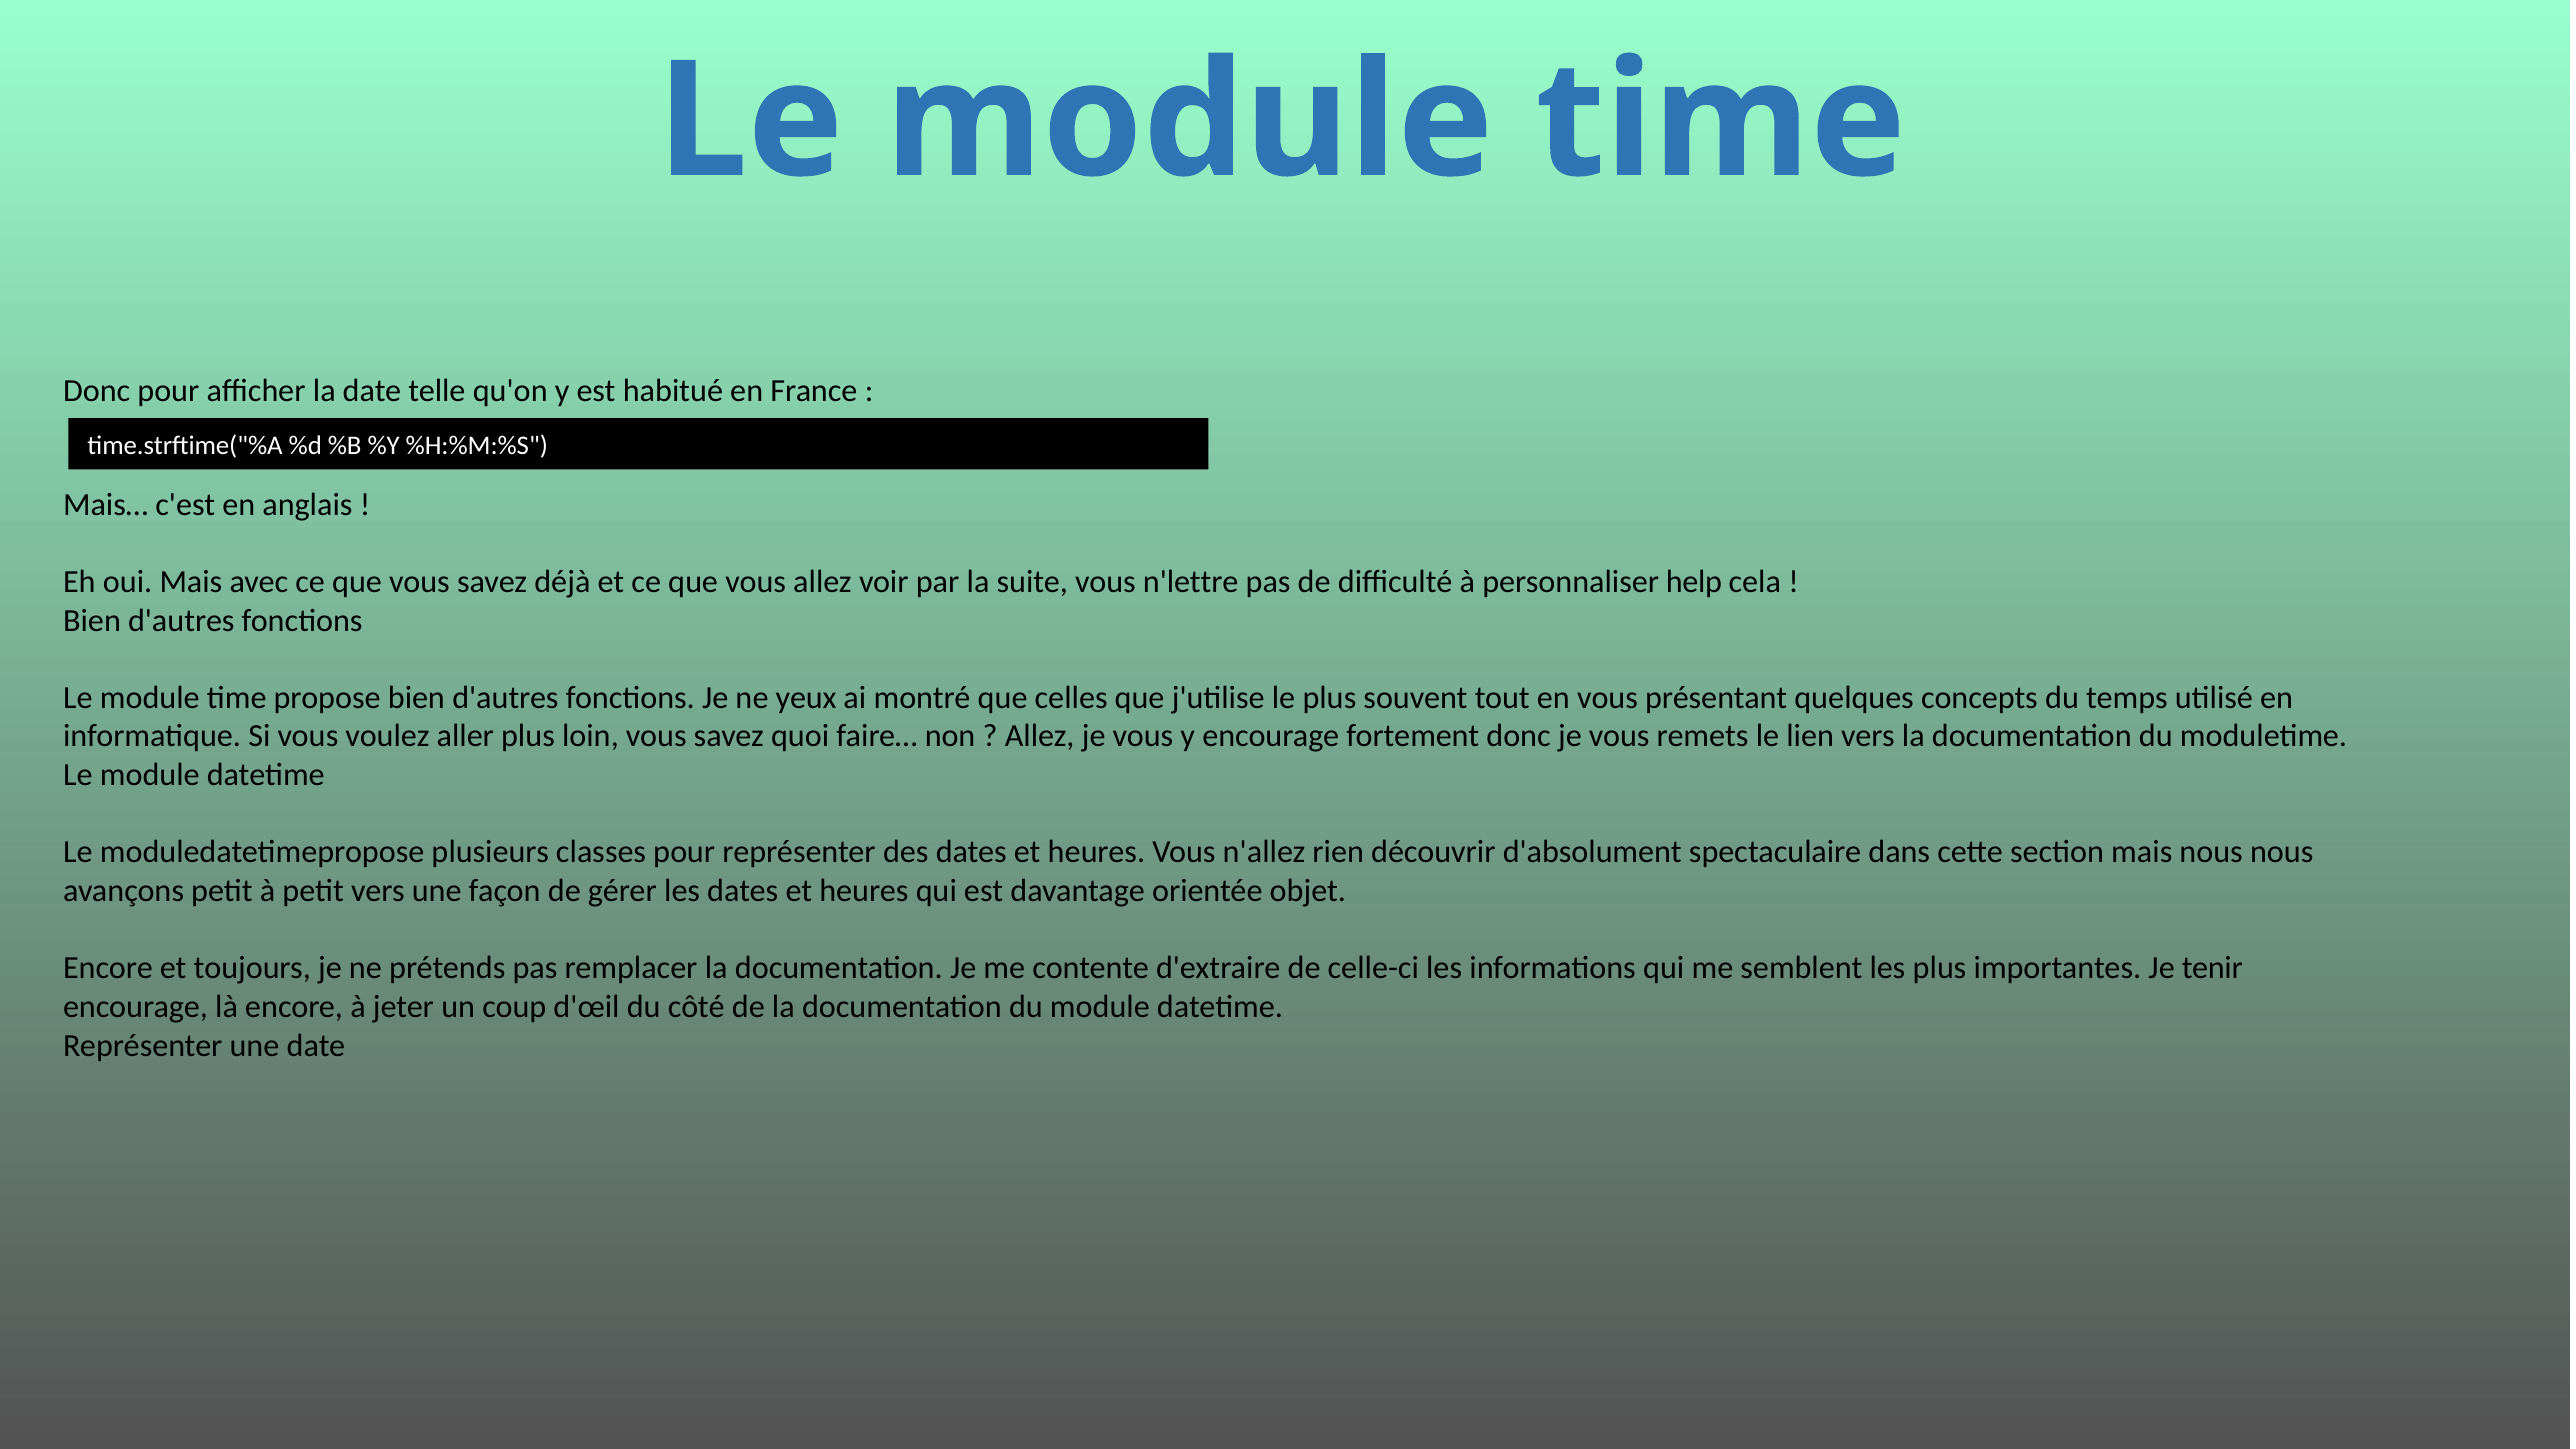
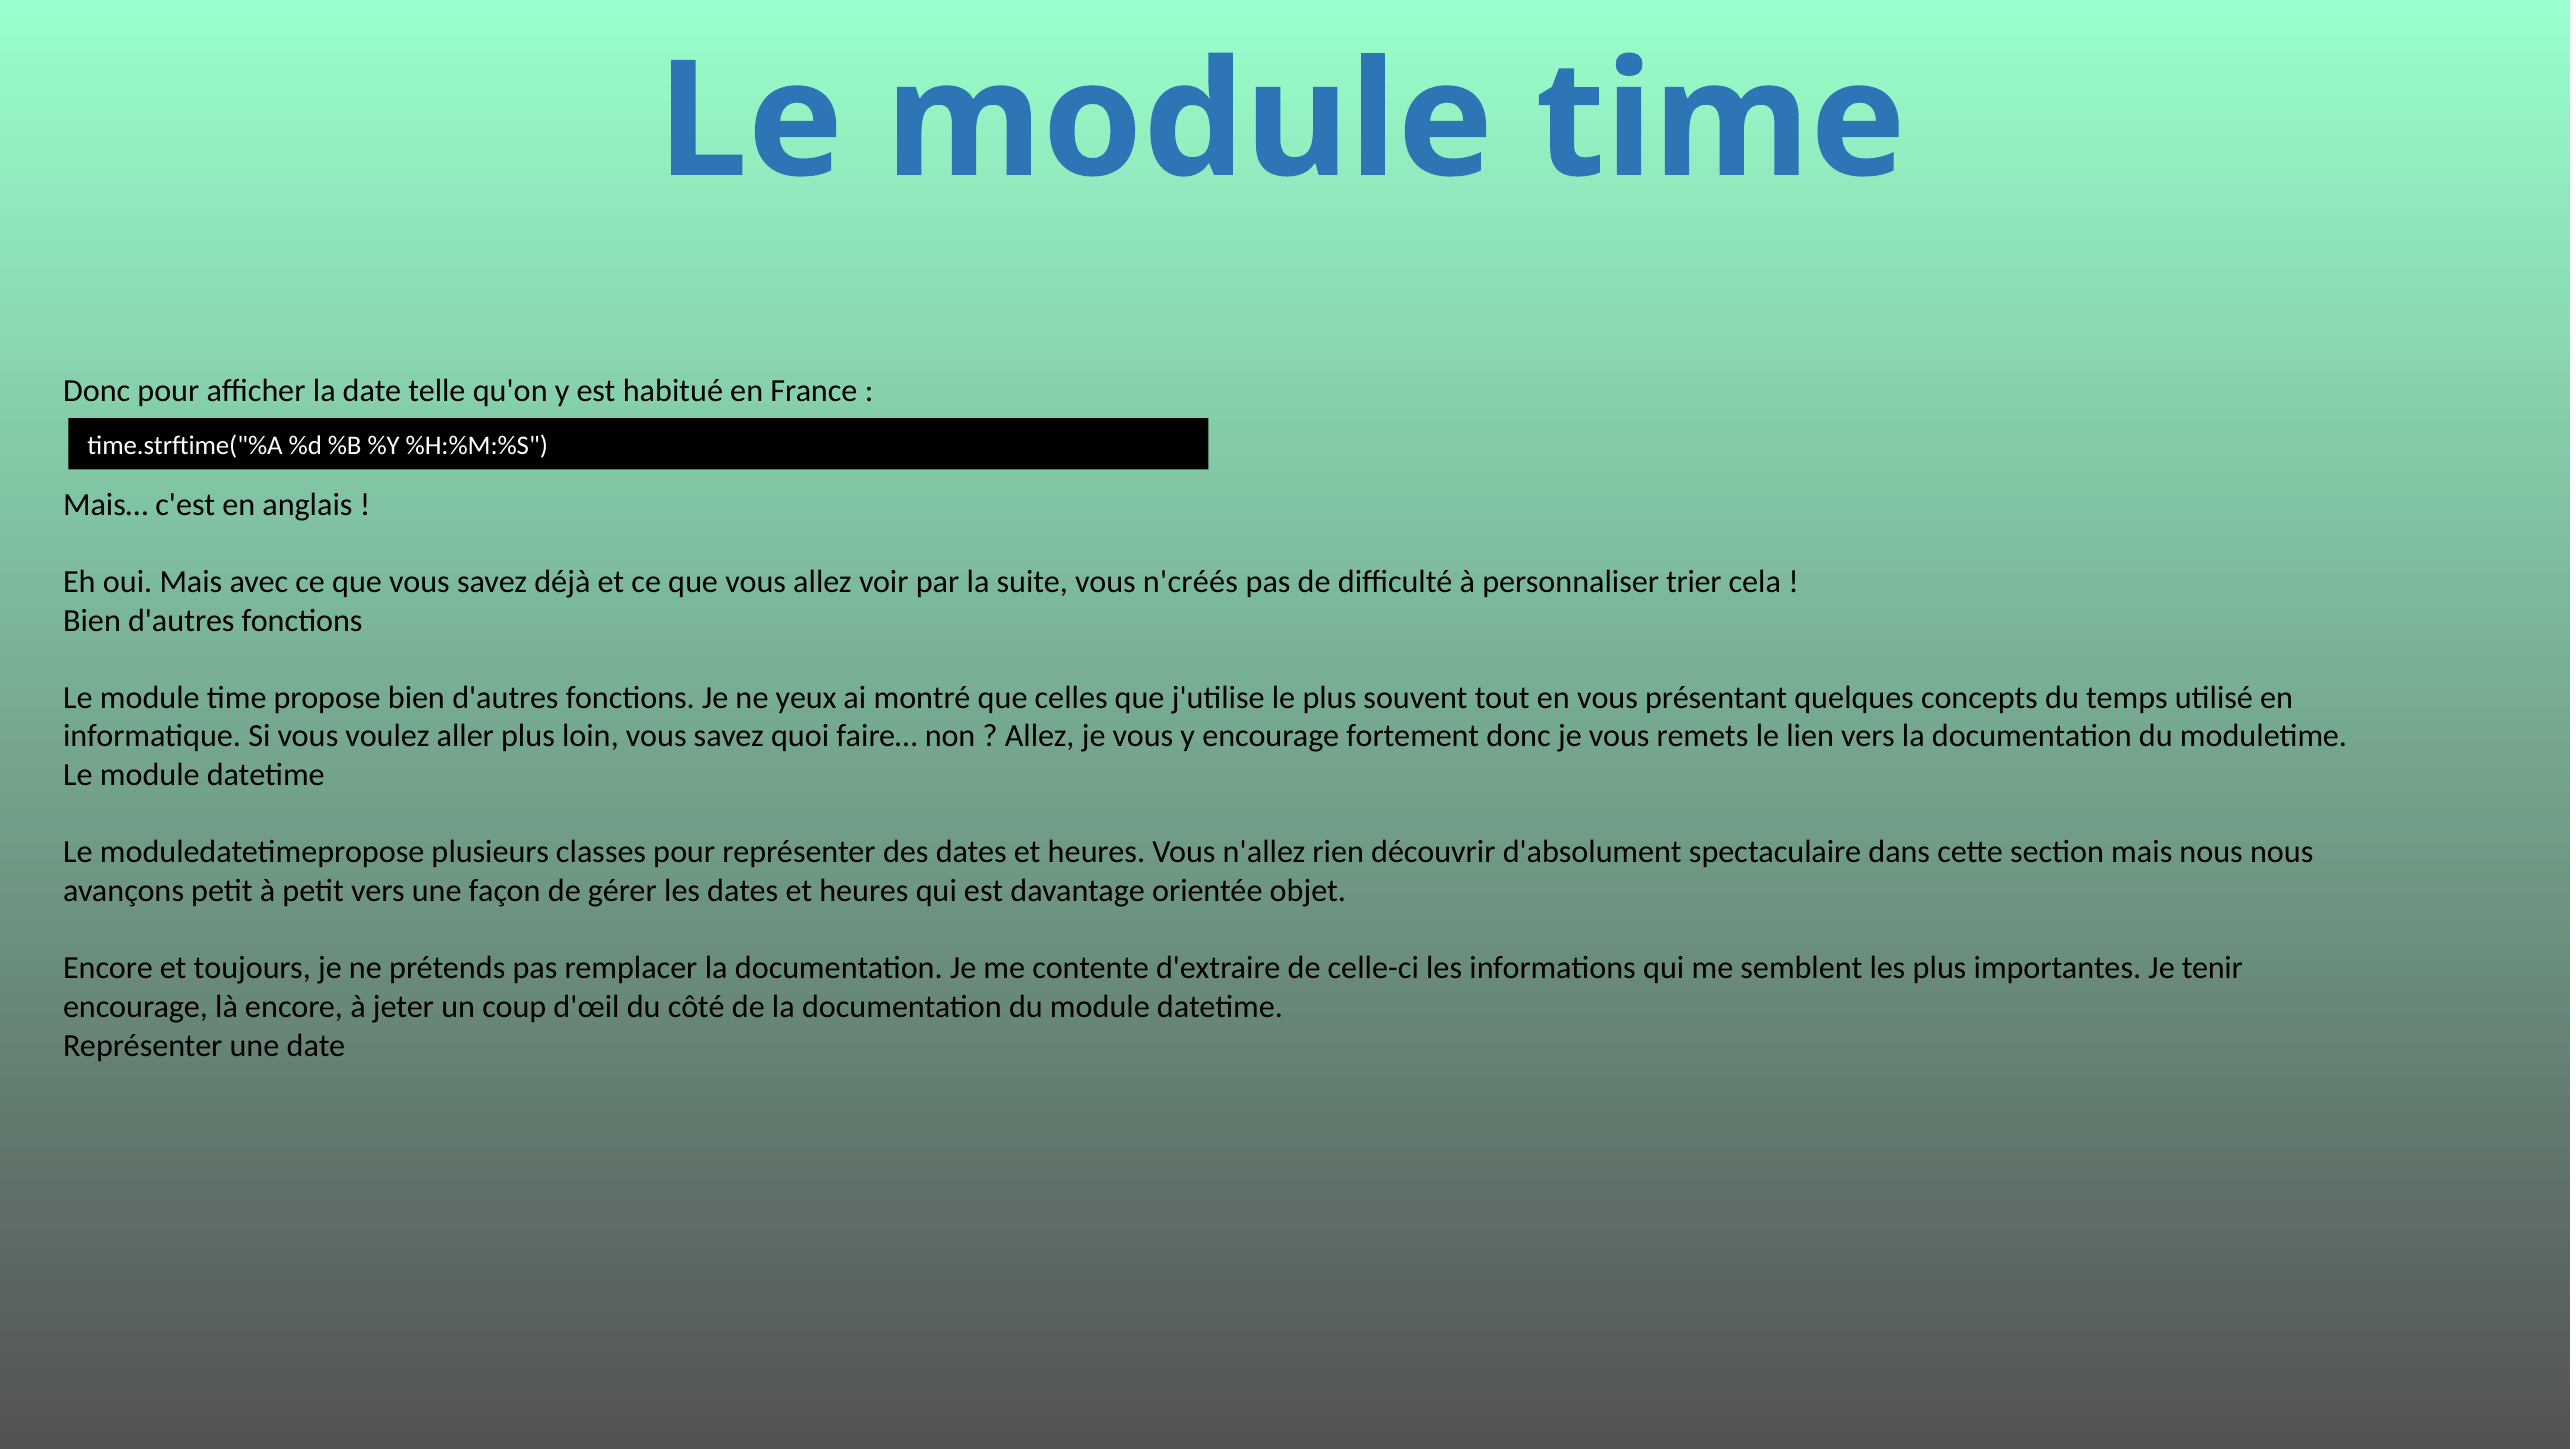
n'lettre: n'lettre -> n'créés
help: help -> trier
